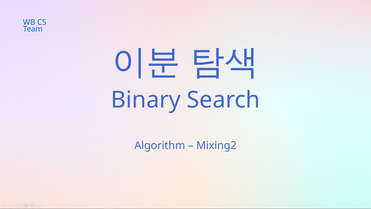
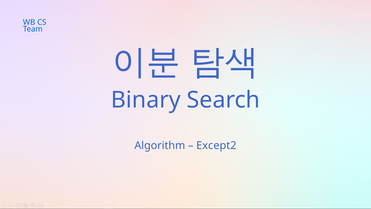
Mixing2: Mixing2 -> Except2
